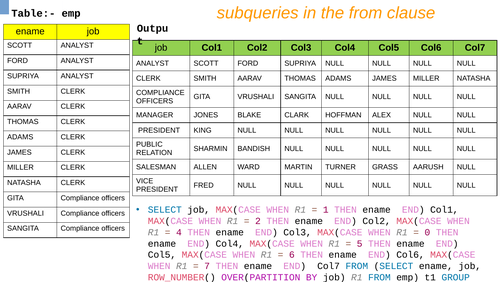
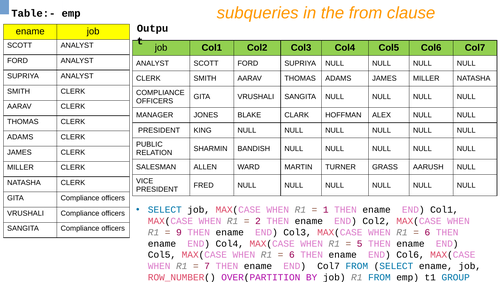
4: 4 -> 9
0 at (427, 233): 0 -> 6
